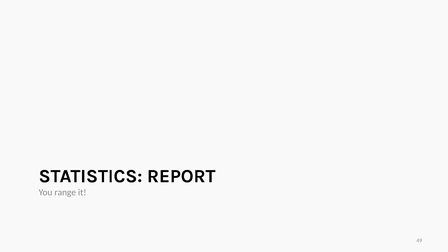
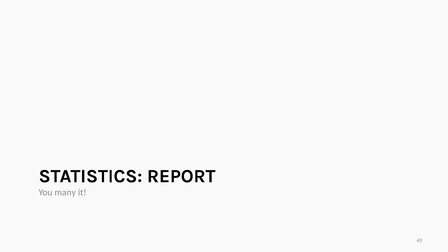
range: range -> many
